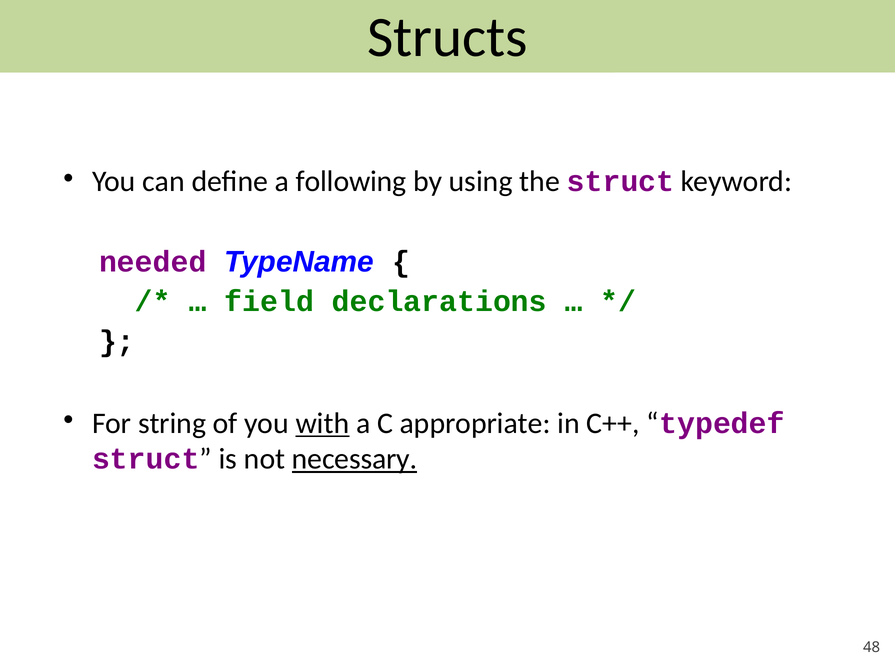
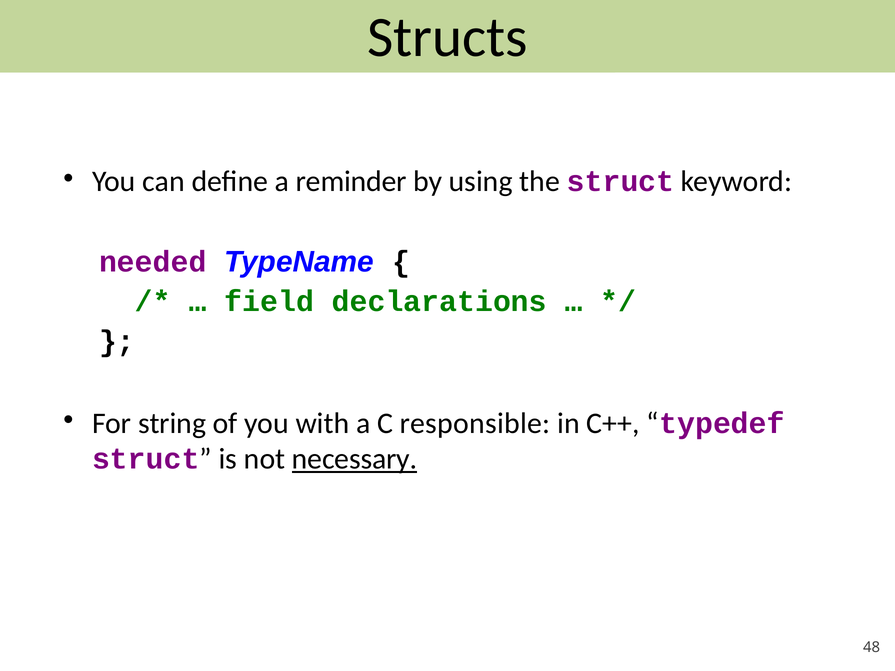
following: following -> reminder
with underline: present -> none
appropriate: appropriate -> responsible
